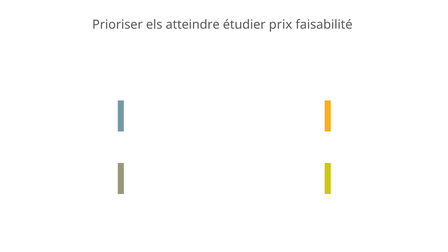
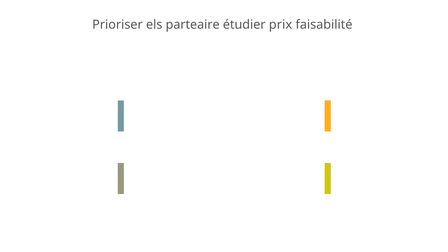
atteindre: atteindre -> parteaire
